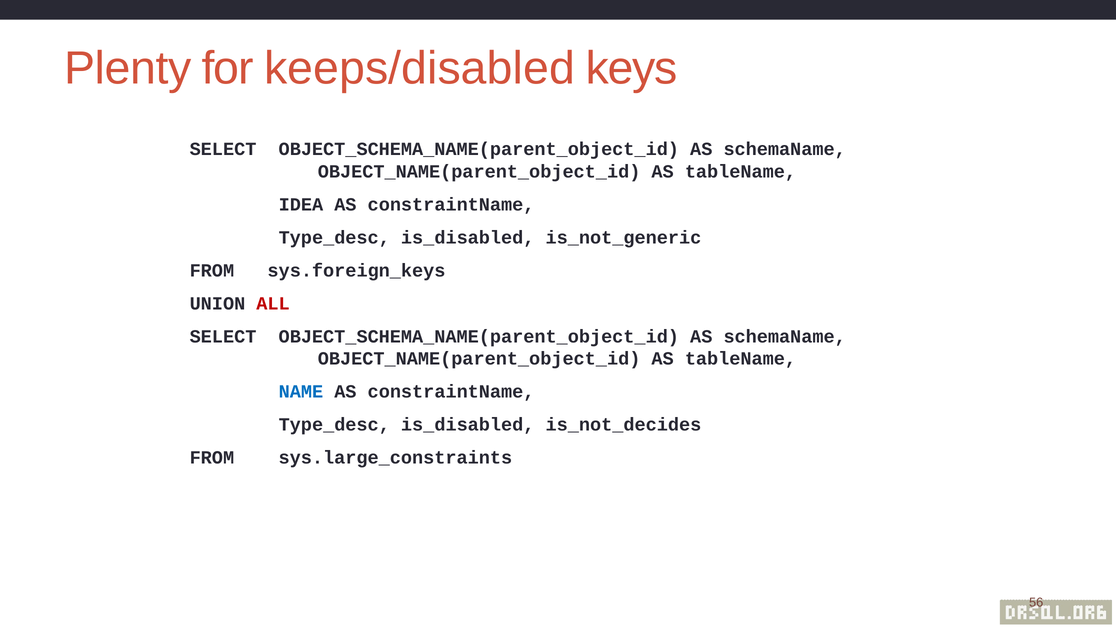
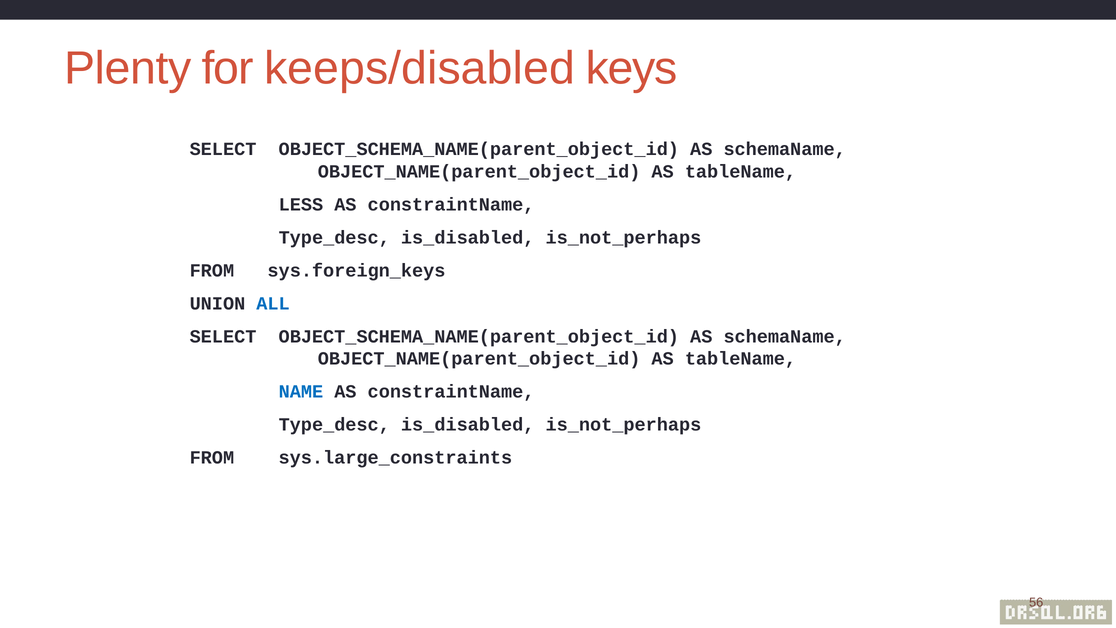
IDEA: IDEA -> LESS
is_not_generic at (623, 237): is_not_generic -> is_not_perhaps
ALL colour: red -> blue
is_not_decides at (623, 425): is_not_decides -> is_not_perhaps
